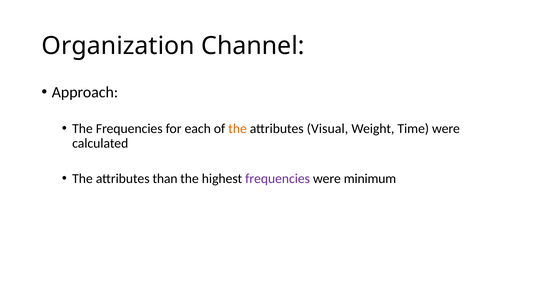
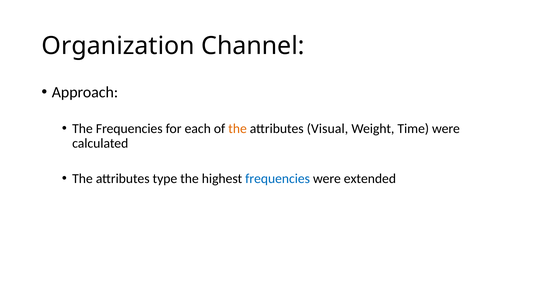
than: than -> type
frequencies at (278, 178) colour: purple -> blue
minimum: minimum -> extended
